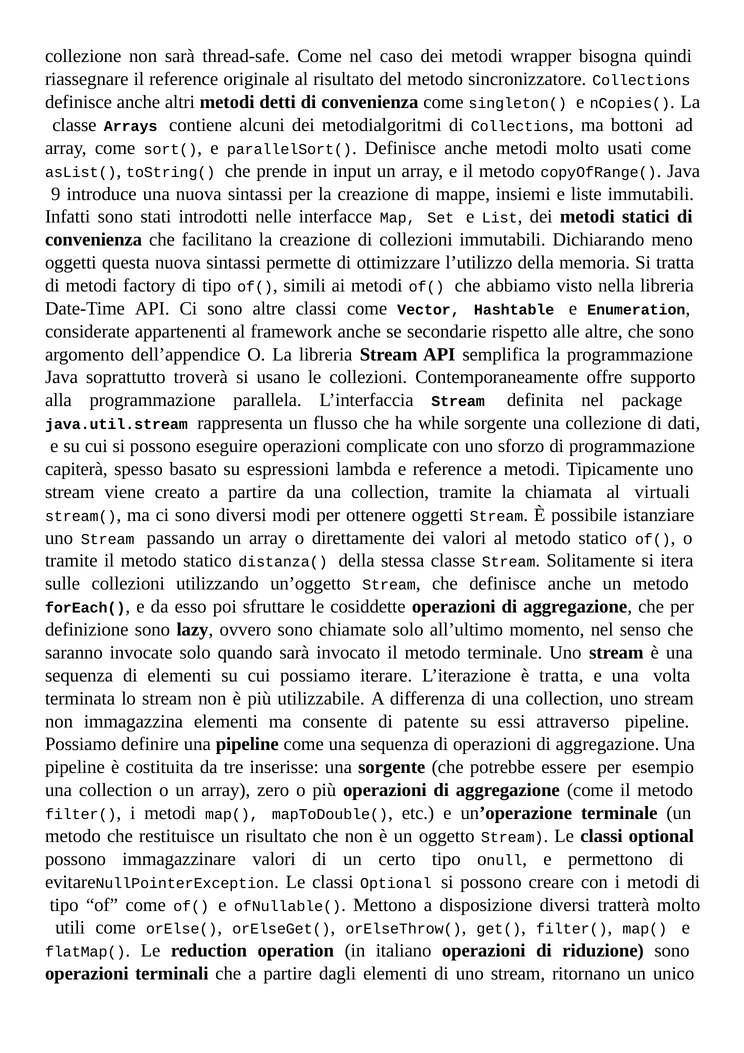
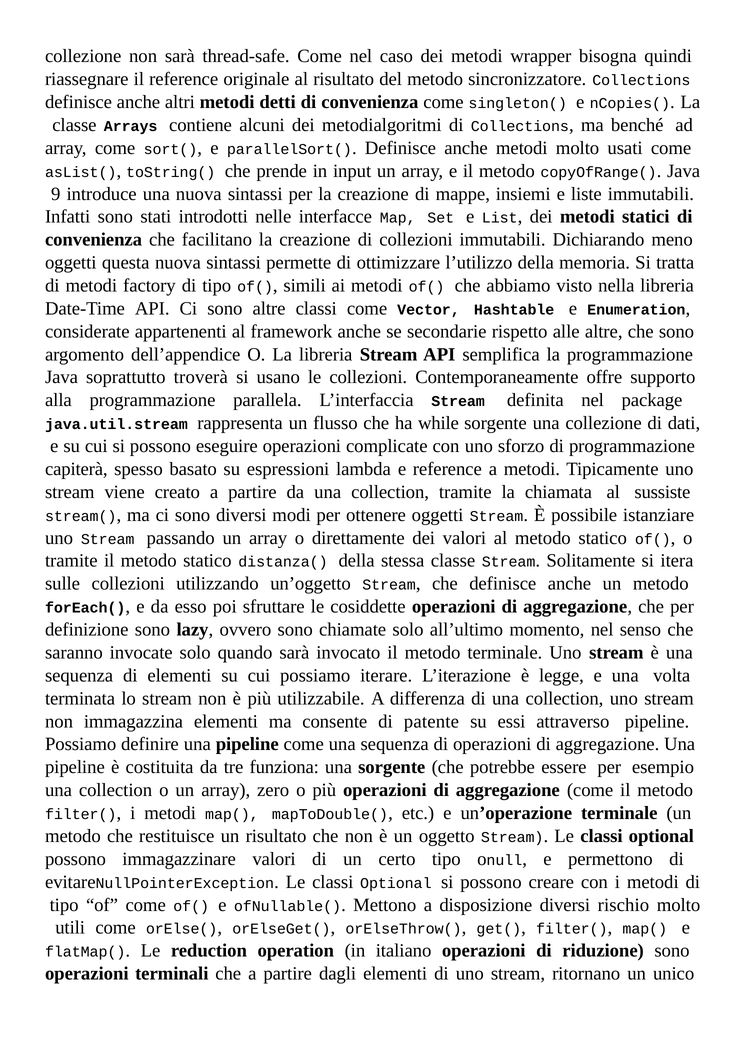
bottoni: bottoni -> benché
virtuali: virtuali -> sussiste
è tratta: tratta -> legge
inserisse: inserisse -> funziona
tratterà: tratterà -> rischio
